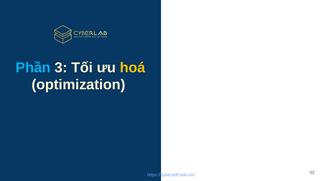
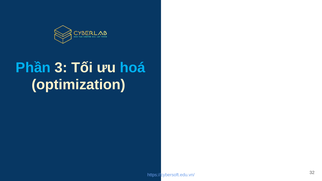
hoá colour: yellow -> light blue
